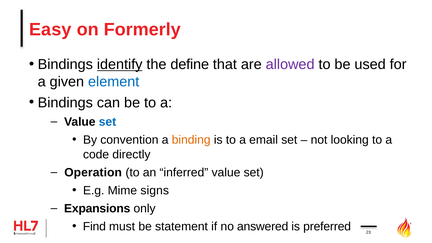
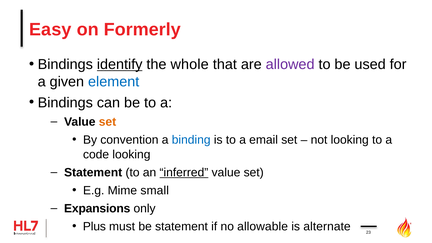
define: define -> whole
set at (107, 122) colour: blue -> orange
binding colour: orange -> blue
code directly: directly -> looking
Operation at (93, 172): Operation -> Statement
inferred underline: none -> present
signs: signs -> small
Find: Find -> Plus
answered: answered -> allowable
preferred: preferred -> alternate
